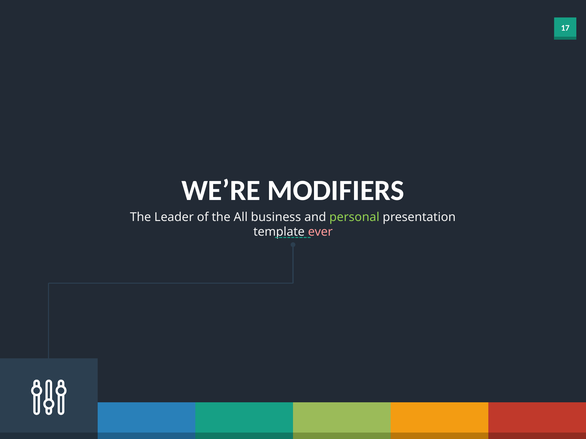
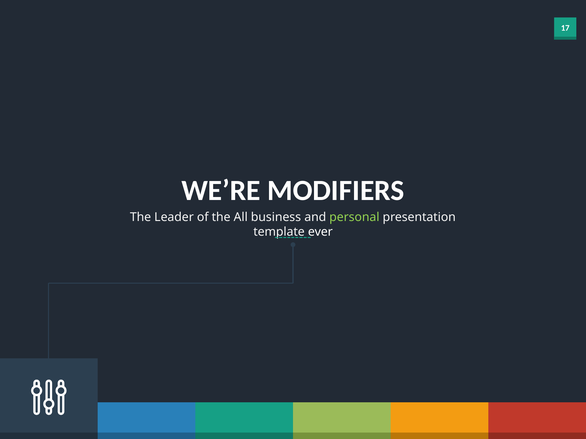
ever colour: pink -> white
